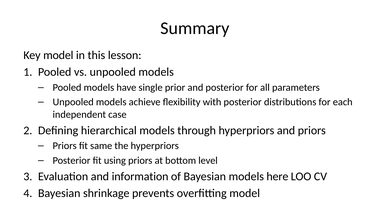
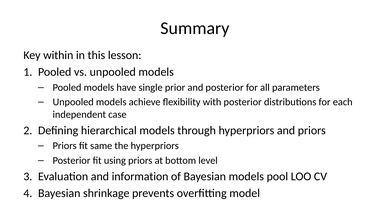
Key model: model -> within
here: here -> pool
